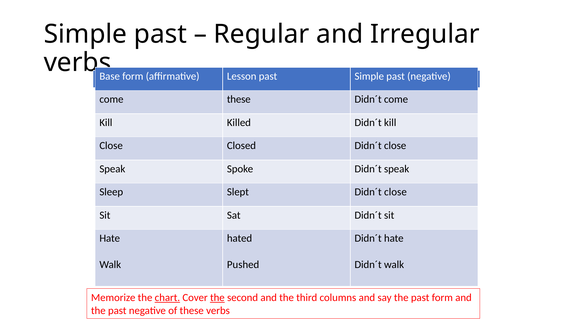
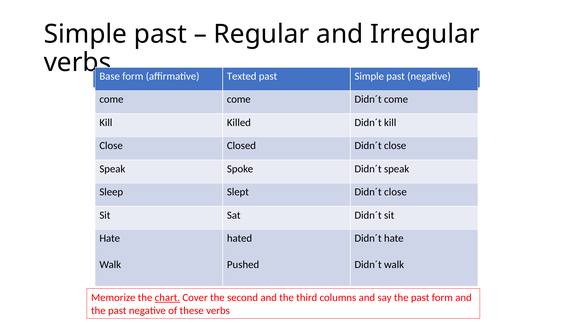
Lesson: Lesson -> Texted
come these: these -> come
the at (217, 297) underline: present -> none
